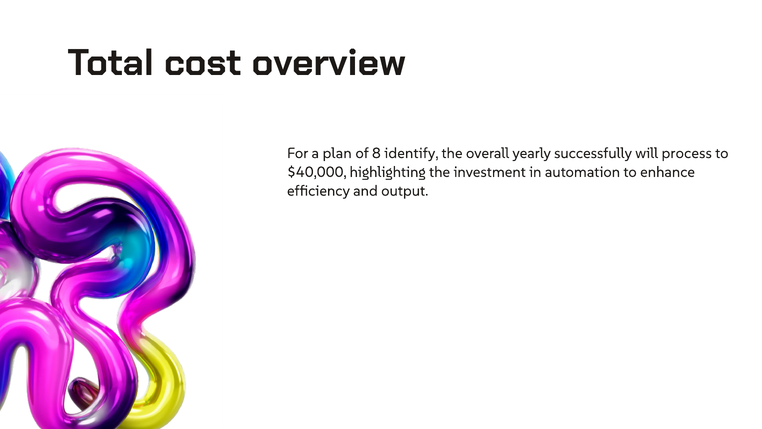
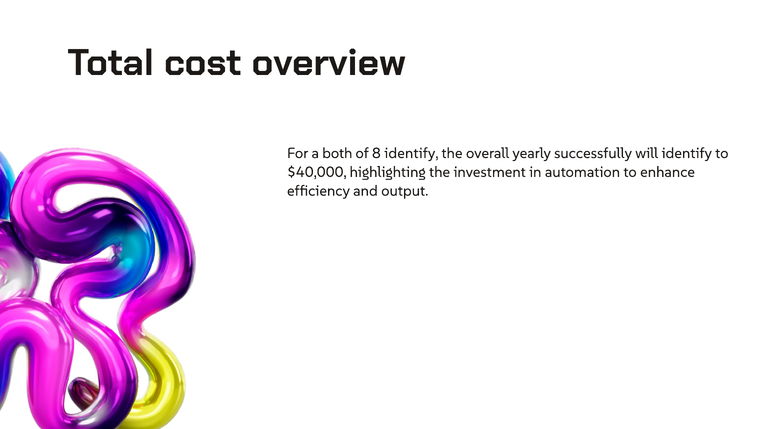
plan: plan -> both
will process: process -> identify
